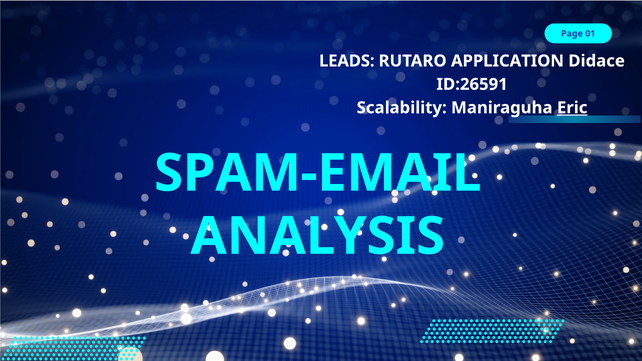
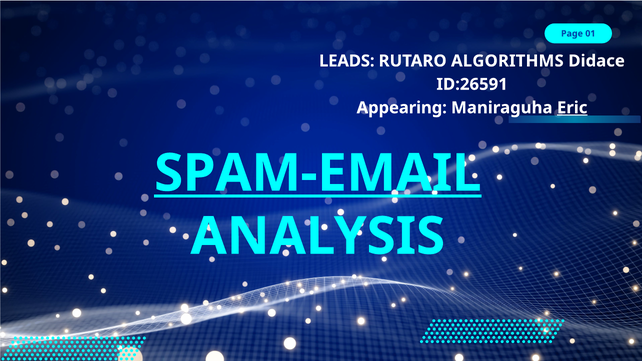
APPLICATION: APPLICATION -> ALGORITHMS
Scalability: Scalability -> Appearing
SPAM-EMAIL underline: none -> present
